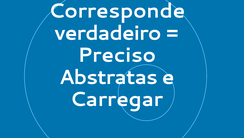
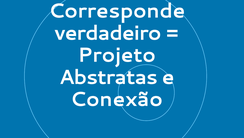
Preciso: Preciso -> Projeto
Carregar: Carregar -> Conexão
